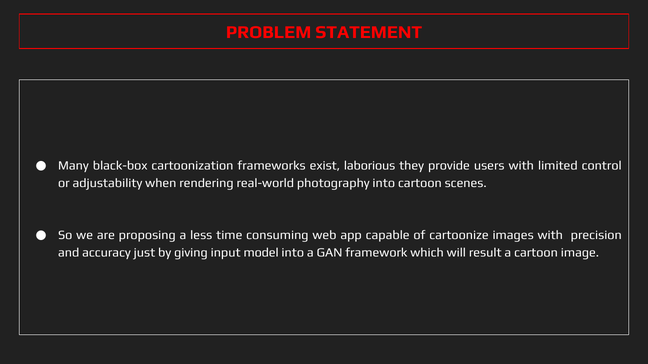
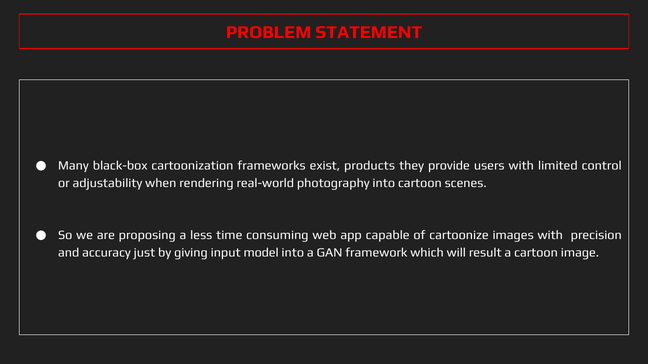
laborious: laborious -> products
